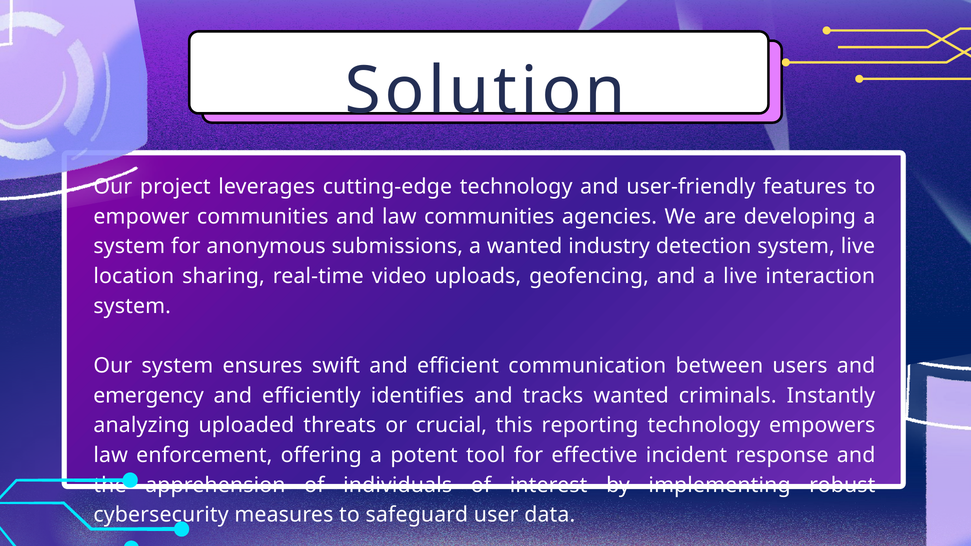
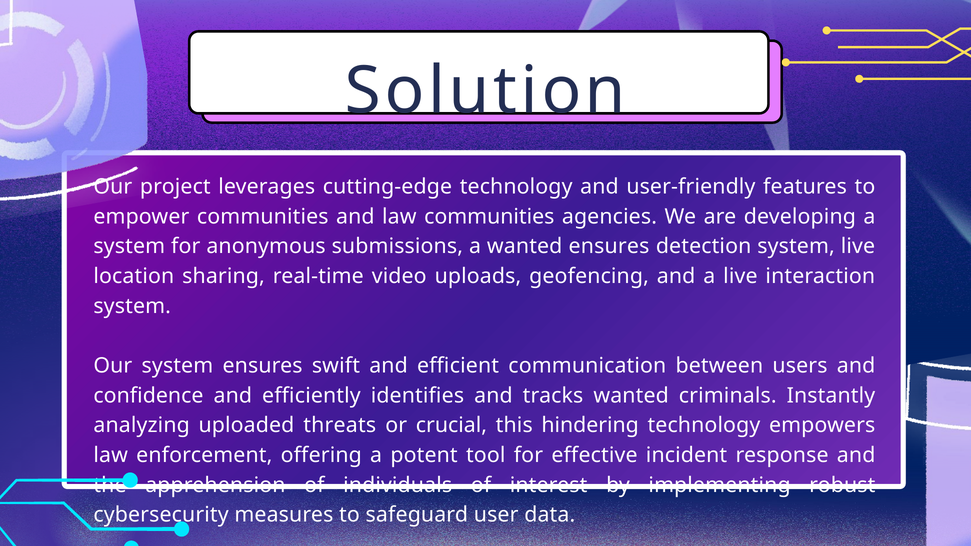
wanted industry: industry -> ensures
emergency: emergency -> confidence
reporting: reporting -> hindering
